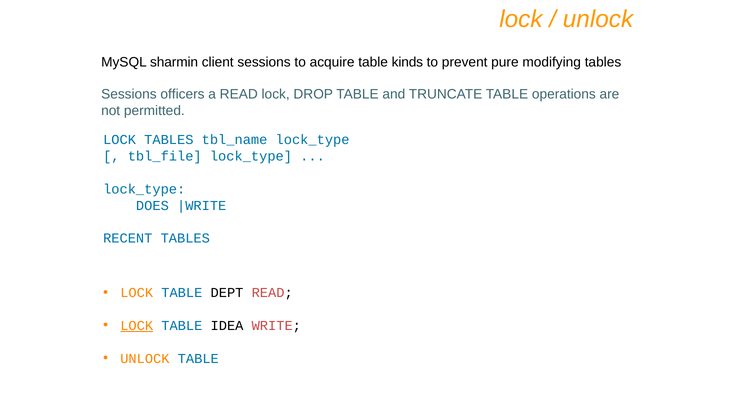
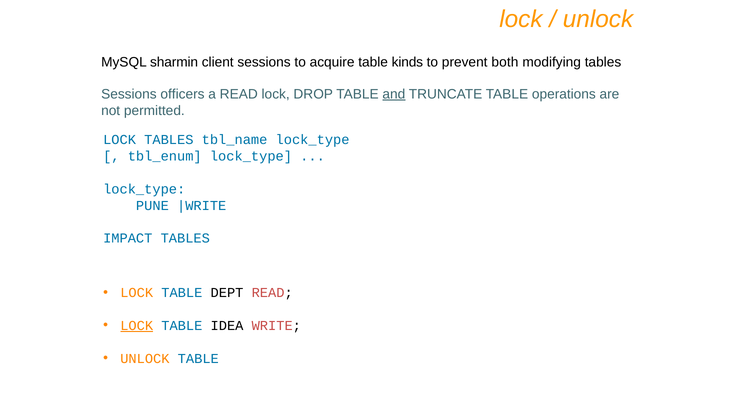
pure: pure -> both
and underline: none -> present
tbl_file: tbl_file -> tbl_enum
DOES: DOES -> PUNE
RECENT: RECENT -> IMPACT
